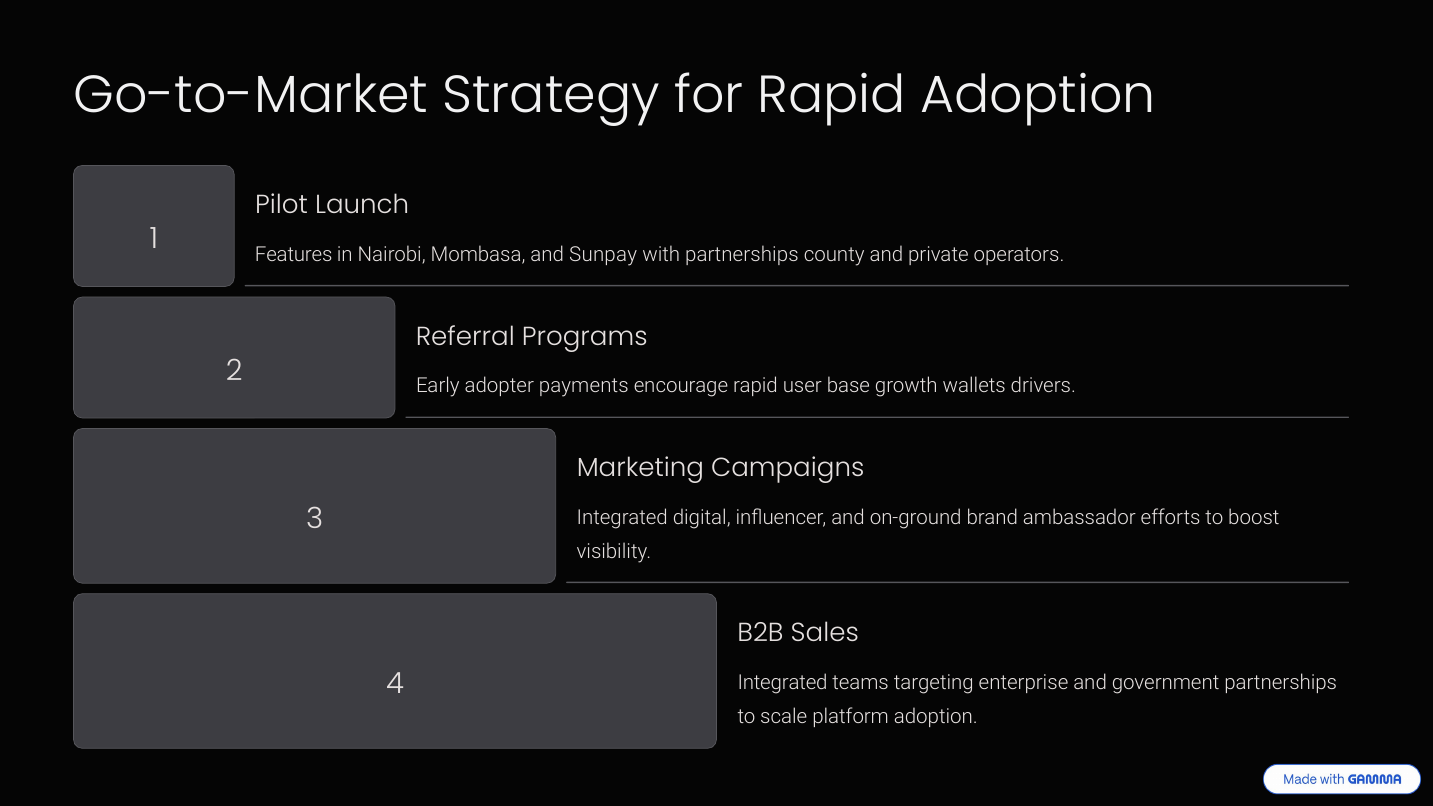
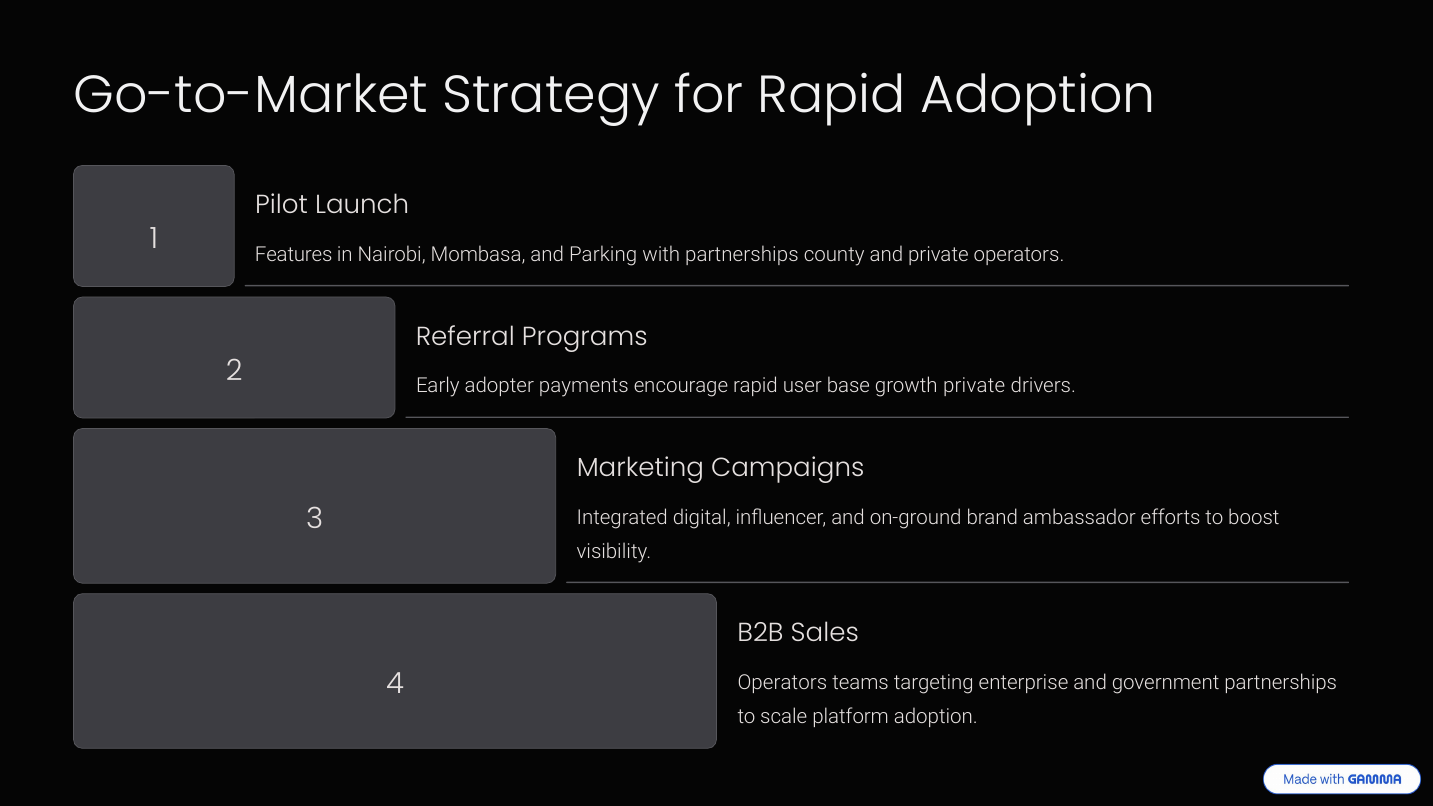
Sunpay: Sunpay -> Parking
growth wallets: wallets -> private
Integrated at (783, 683): Integrated -> Operators
